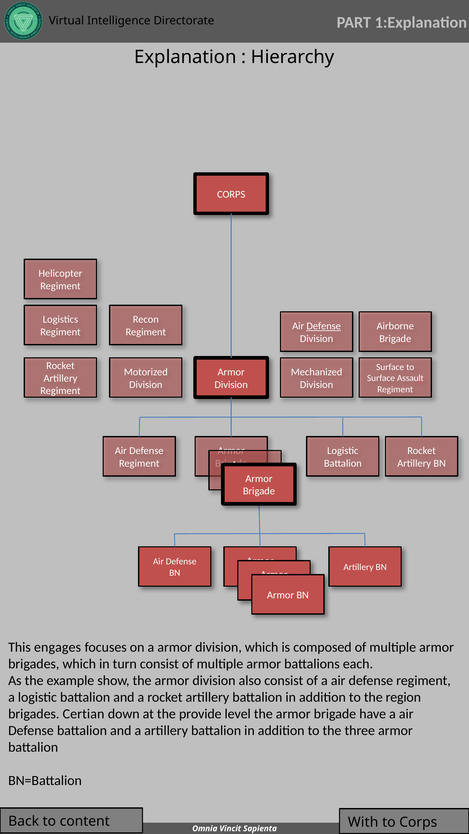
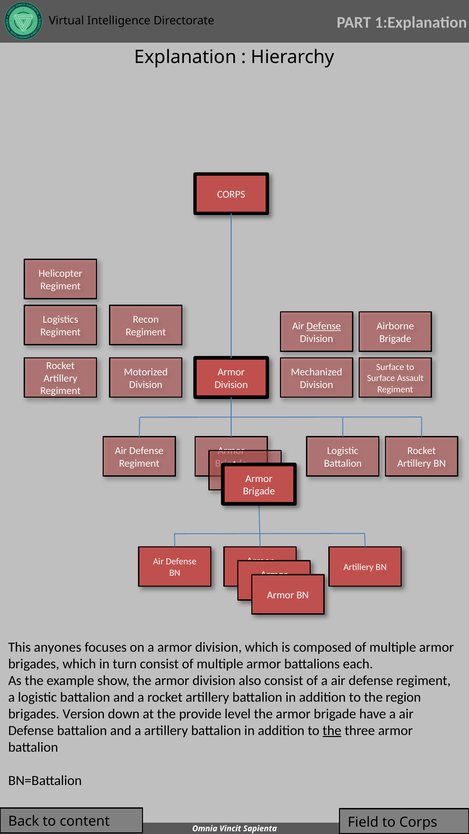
engages: engages -> anyones
Certian: Certian -> Version
the at (332, 730) underline: none -> present
With: With -> Field
